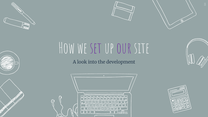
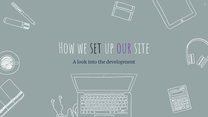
set colour: purple -> black
